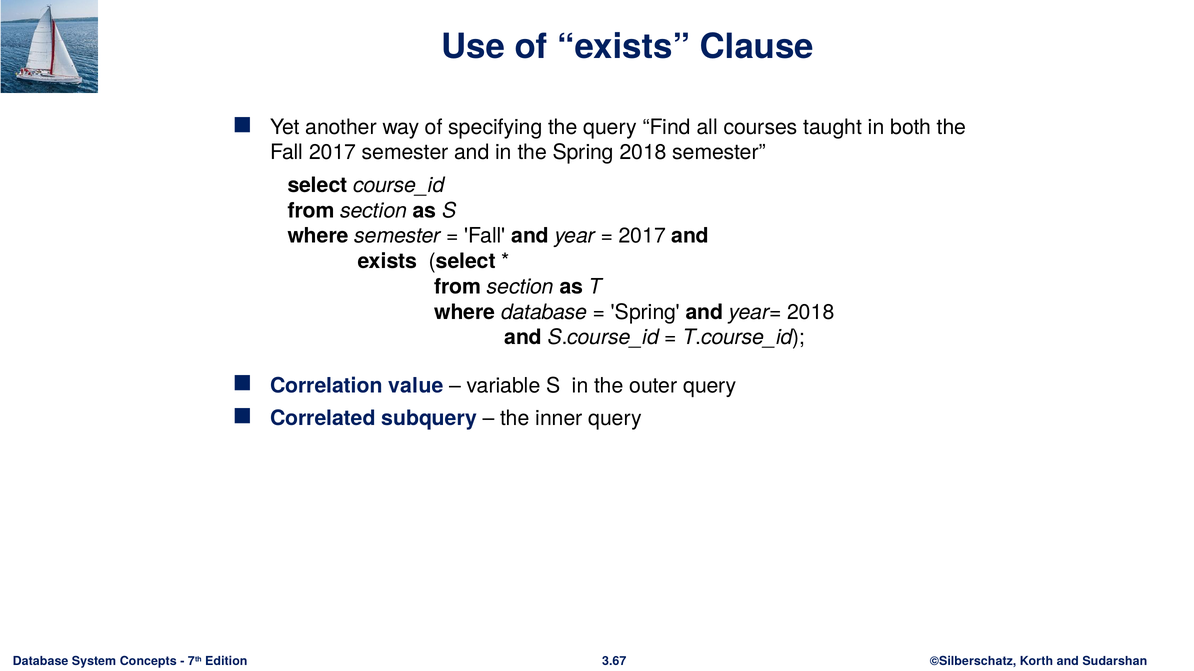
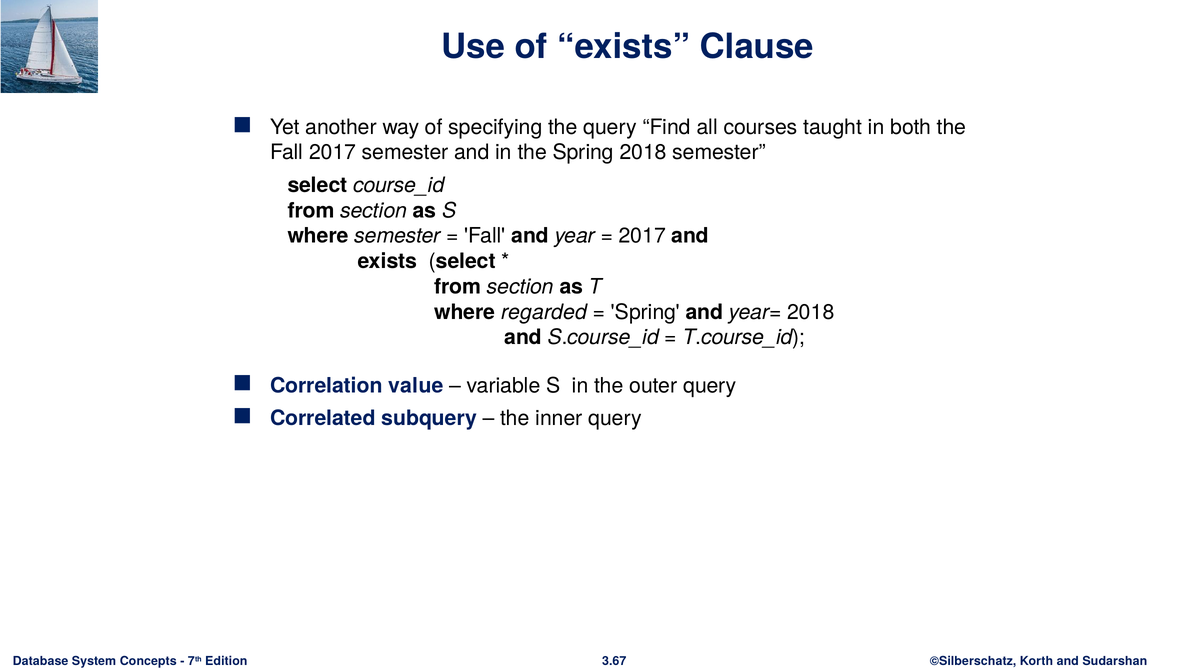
where database: database -> regarded
